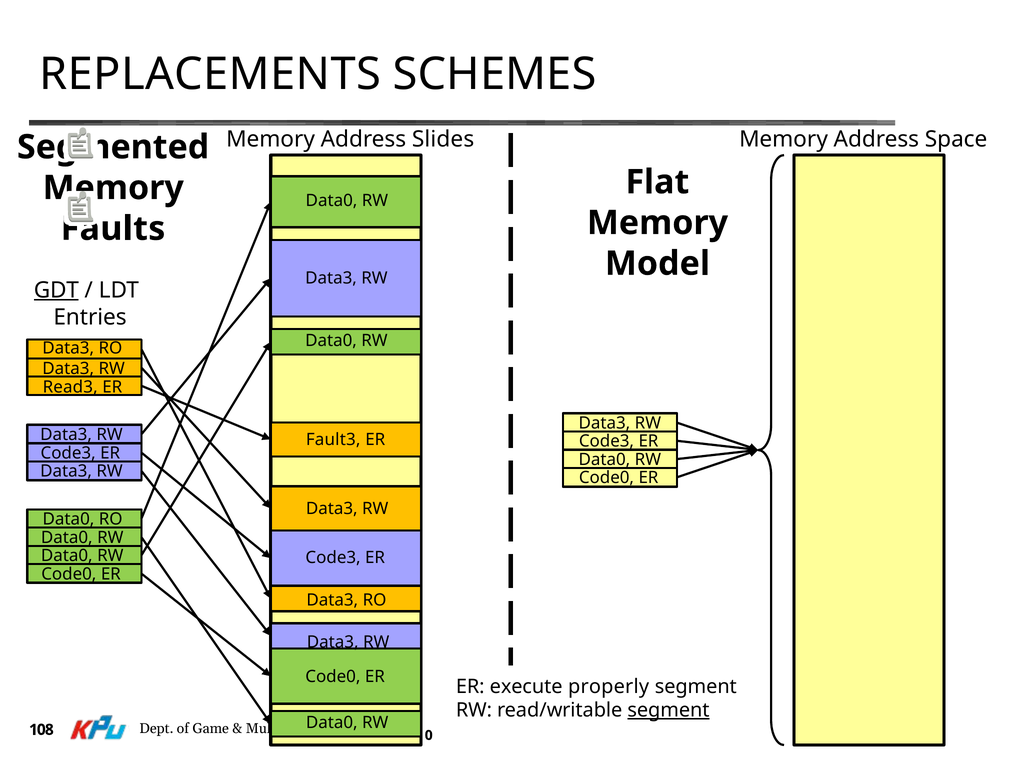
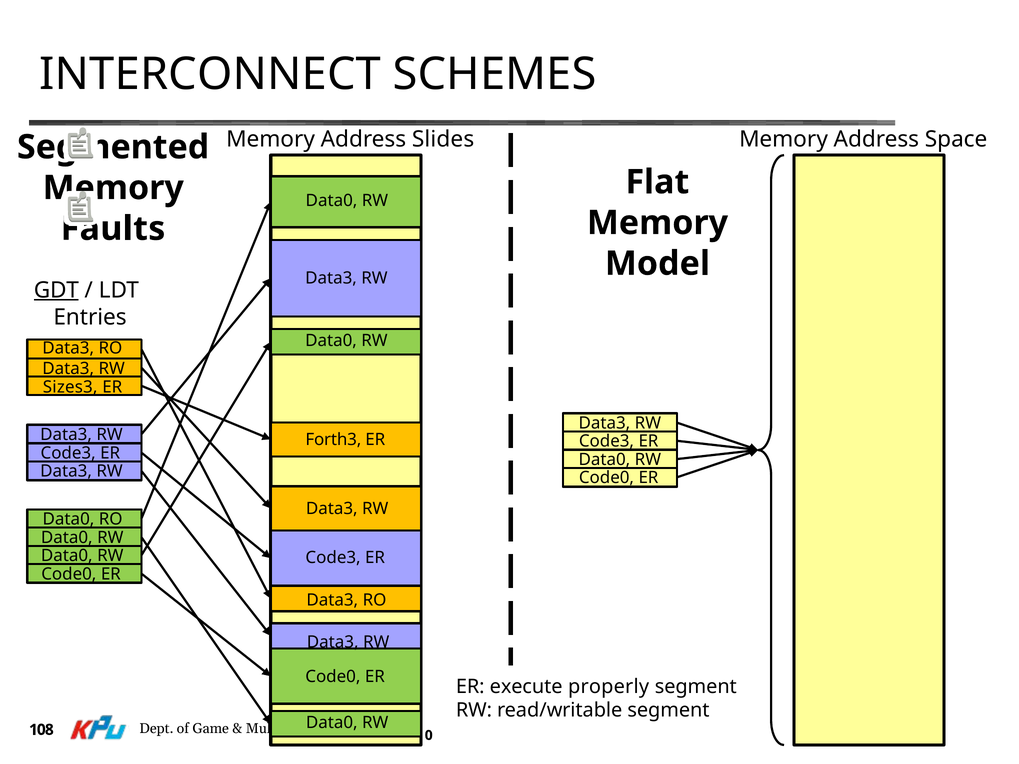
REPLACEMENTS: REPLACEMENTS -> INTERCONNECT
Read3: Read3 -> Sizes3
Fault3: Fault3 -> Forth3
segment at (668, 710) underline: present -> none
